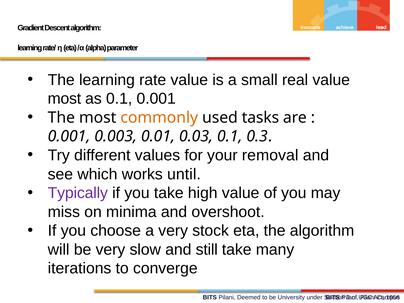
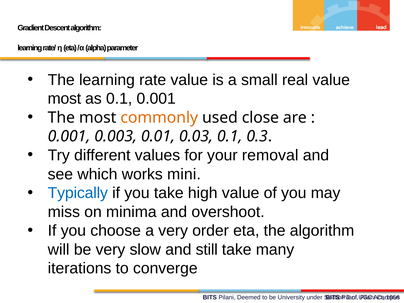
tasks: tasks -> close
until: until -> mini
Typically colour: purple -> blue
stock: stock -> order
